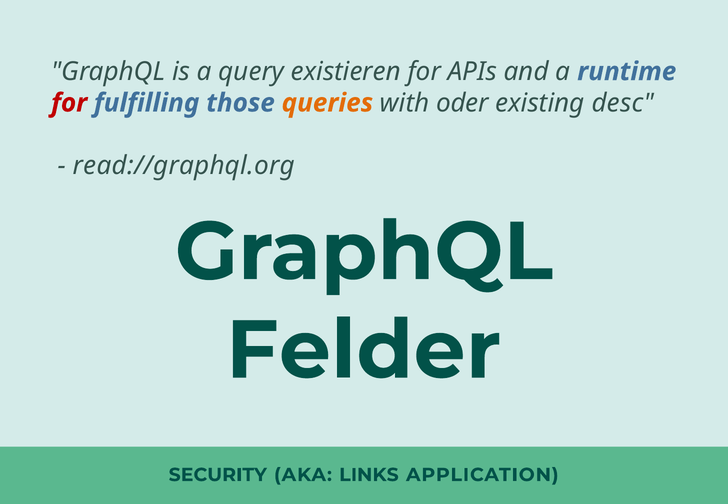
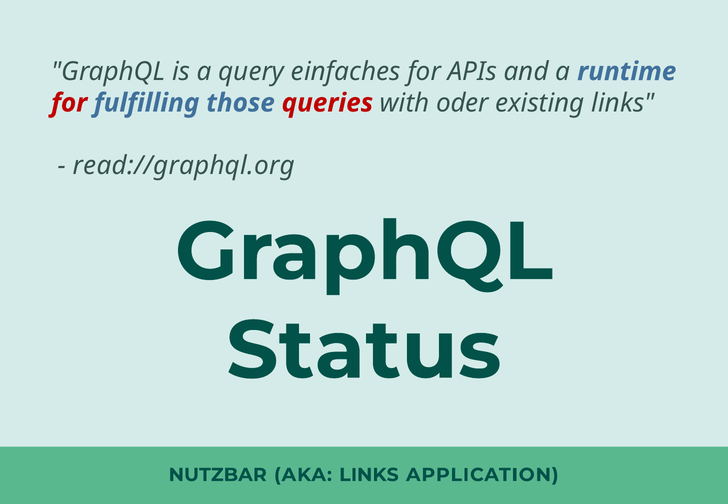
existieren: existieren -> einfaches
queries colour: orange -> red
existing desc: desc -> links
Felder: Felder -> Status
SECURITY: SECURITY -> NUTZBAR
